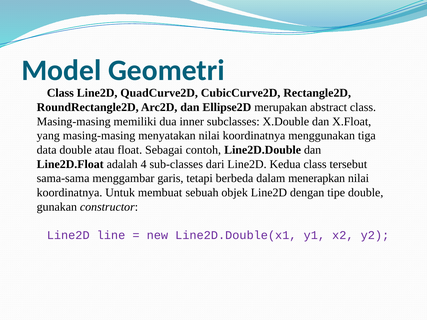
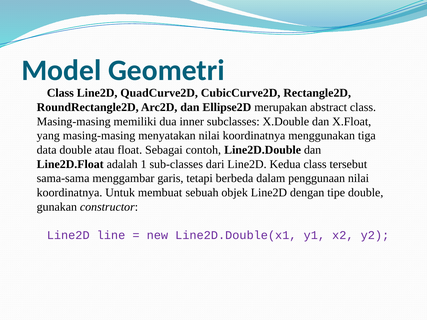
4: 4 -> 1
menerapkan: menerapkan -> penggunaan
